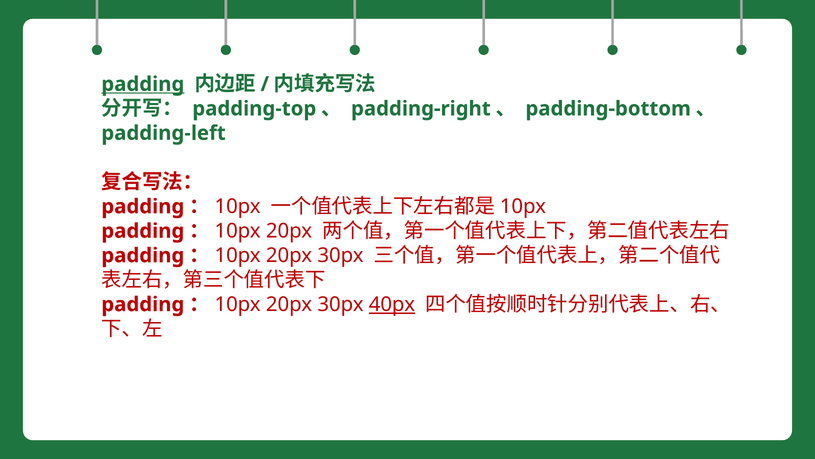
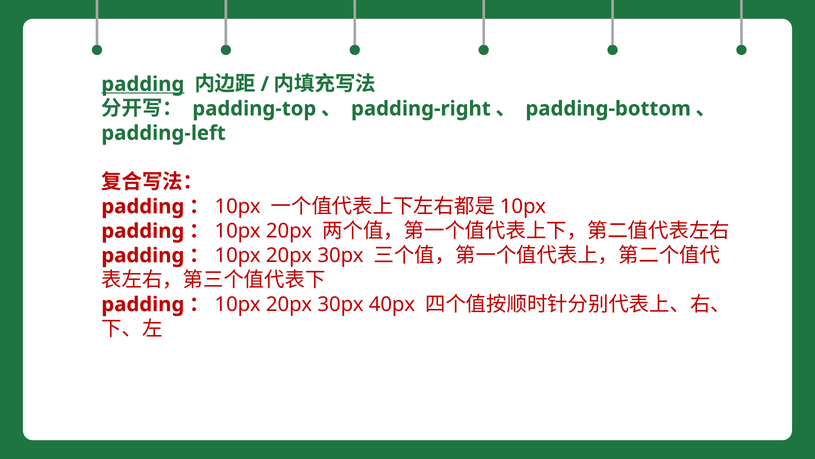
40px underline: present -> none
